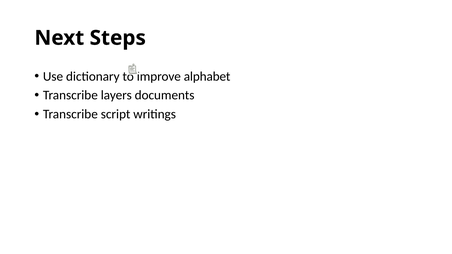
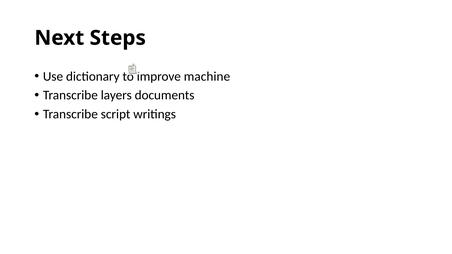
alphabet: alphabet -> machine
